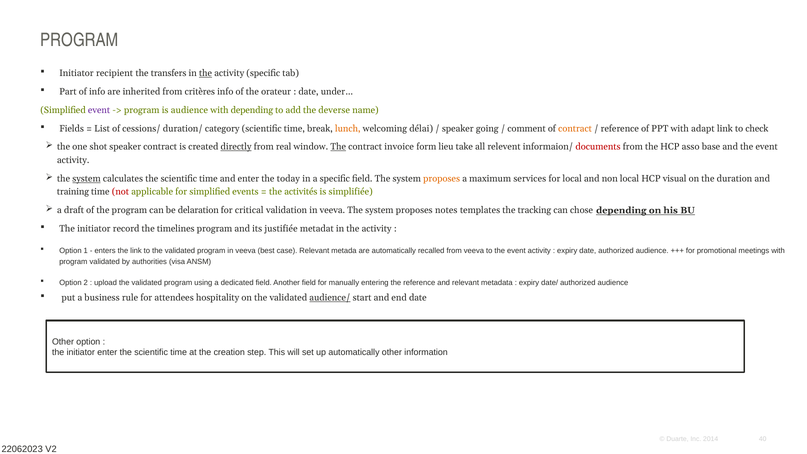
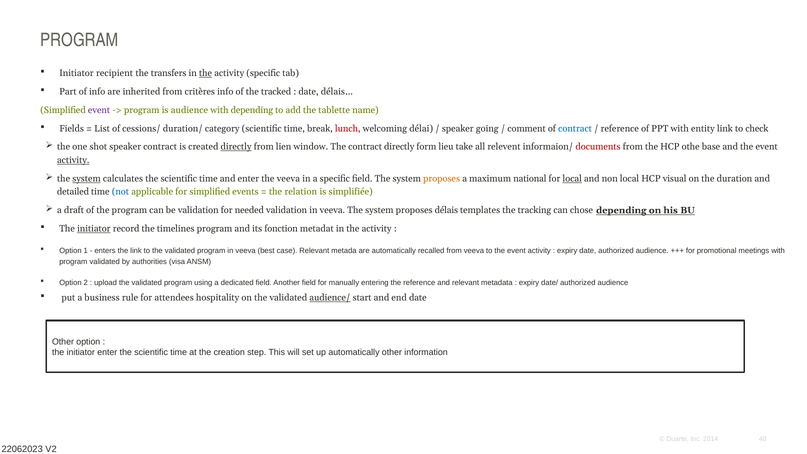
orateur: orateur -> tracked
under…: under… -> délais…
deverse: deverse -> tablette
lunch colour: orange -> red
contract at (575, 129) colour: orange -> blue
adapt: adapt -> entity
real: real -> lien
The at (338, 147) underline: present -> none
contract invoice: invoice -> directly
asso: asso -> othe
activity at (73, 160) underline: none -> present
the today: today -> veeva
services: services -> national
local at (572, 179) underline: none -> present
training: training -> detailed
not colour: red -> blue
activités: activités -> relation
be delaration: delaration -> validation
critical: critical -> needed
notes: notes -> délais
initiator at (94, 229) underline: none -> present
justifiée: justifiée -> fonction
